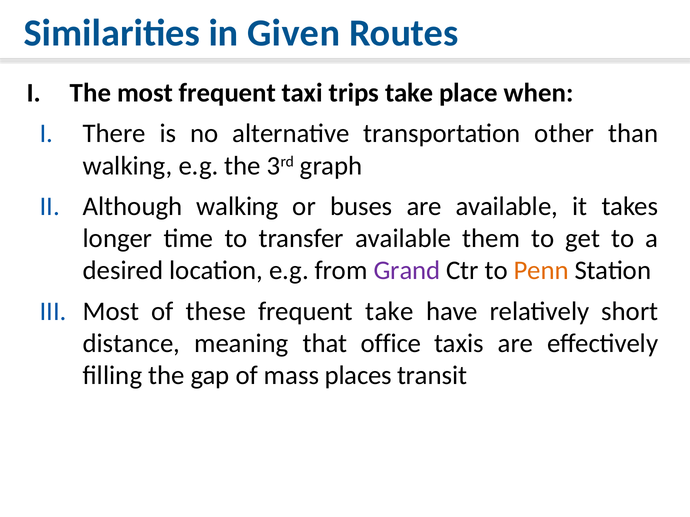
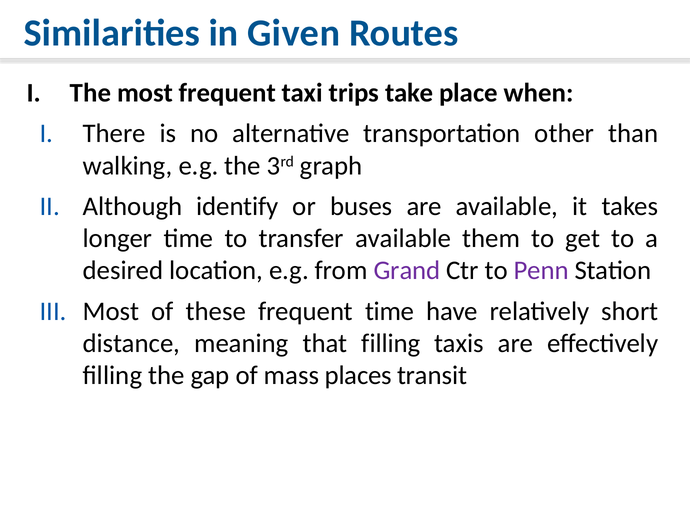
Although walking: walking -> identify
Penn colour: orange -> purple
frequent take: take -> time
that office: office -> filling
